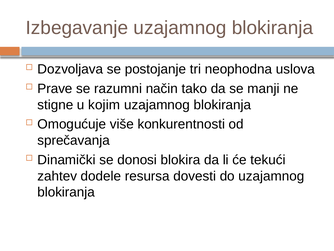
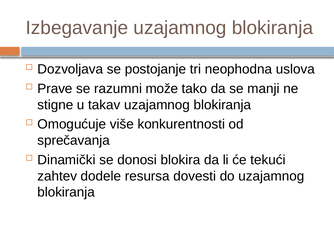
način: način -> može
kojim: kojim -> takav
